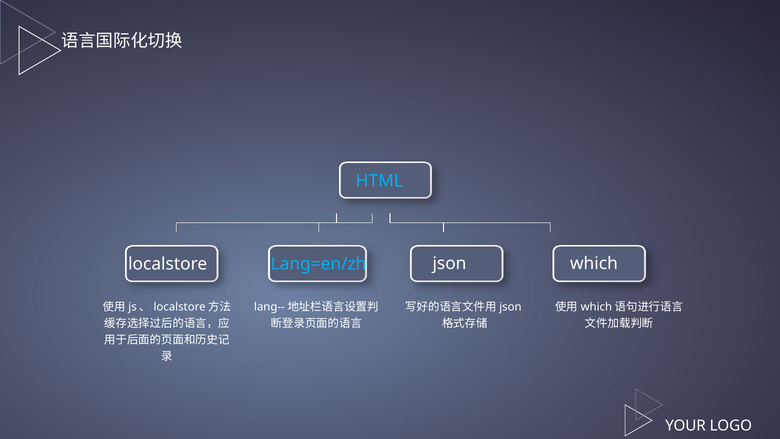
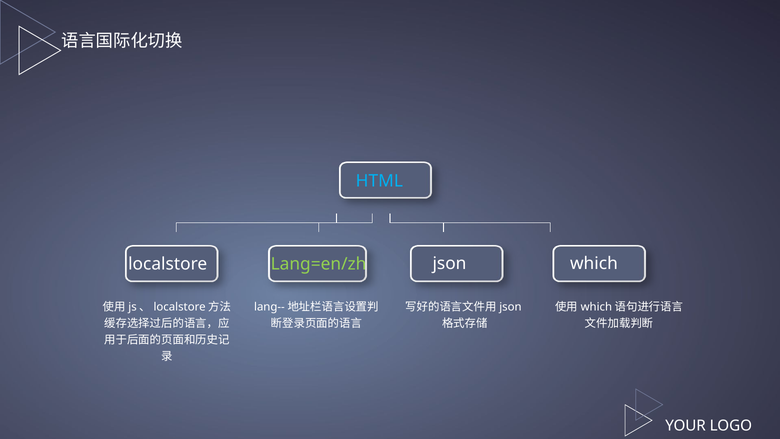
Lang=en/zh colour: light blue -> light green
